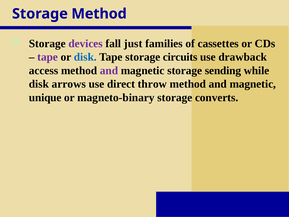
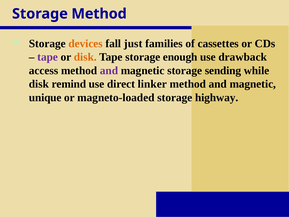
devices colour: purple -> orange
disk at (85, 57) colour: blue -> orange
circuits: circuits -> enough
arrows: arrows -> remind
throw: throw -> linker
magneto-binary: magneto-binary -> magneto-loaded
converts: converts -> highway
